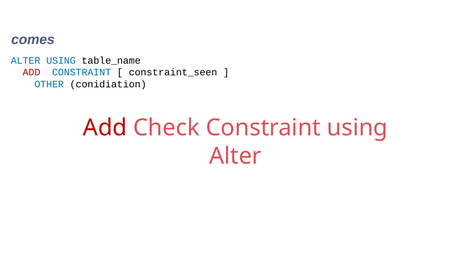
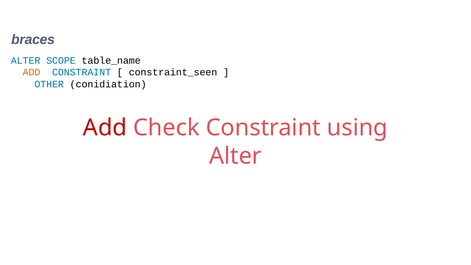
comes: comes -> braces
ALTER USING: USING -> SCOPE
ADD at (31, 72) colour: red -> orange
